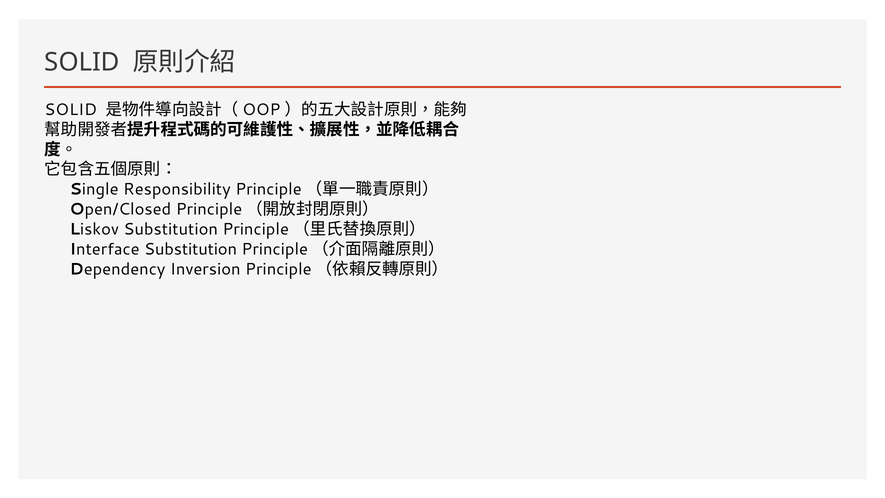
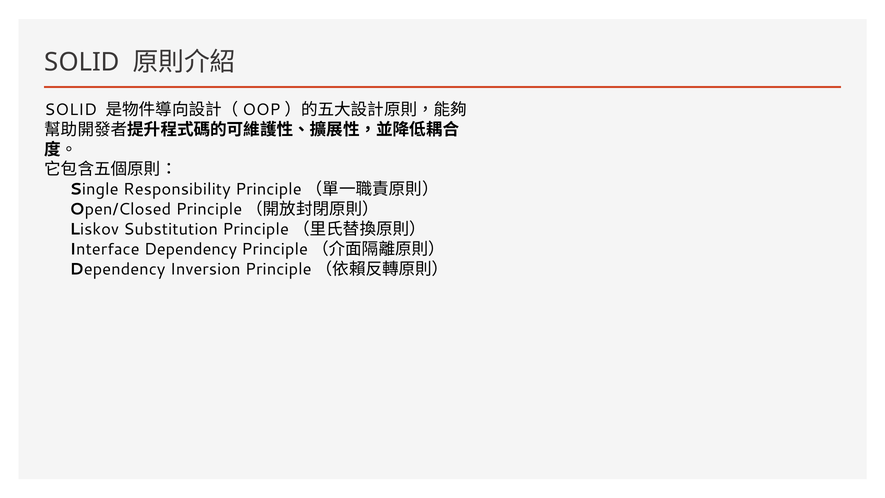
Interface Substitution: Substitution -> Dependency
